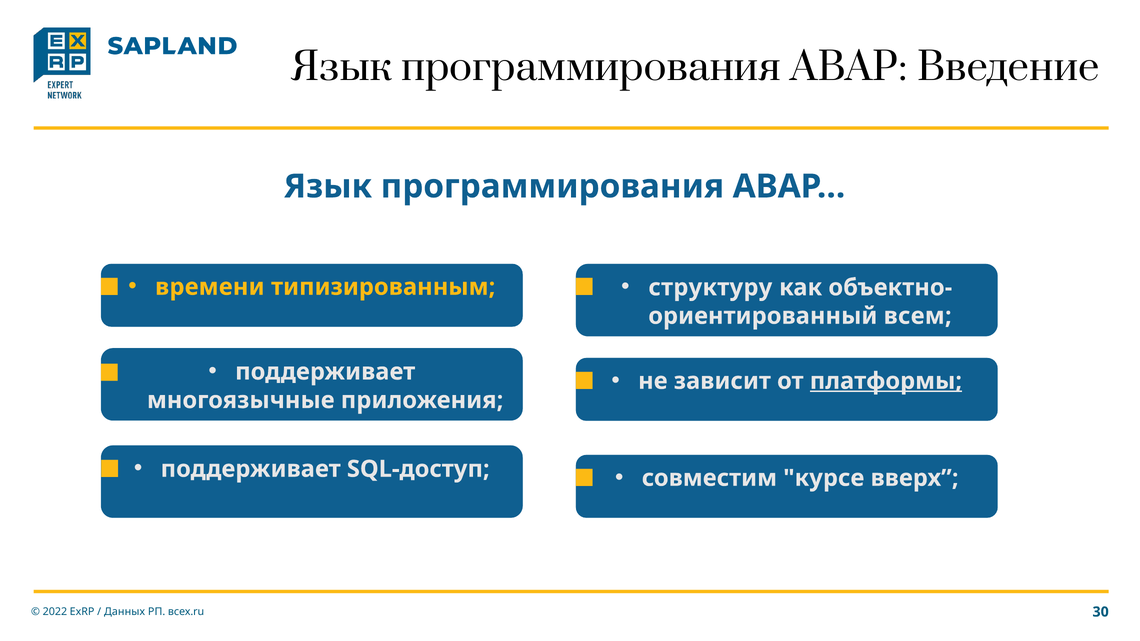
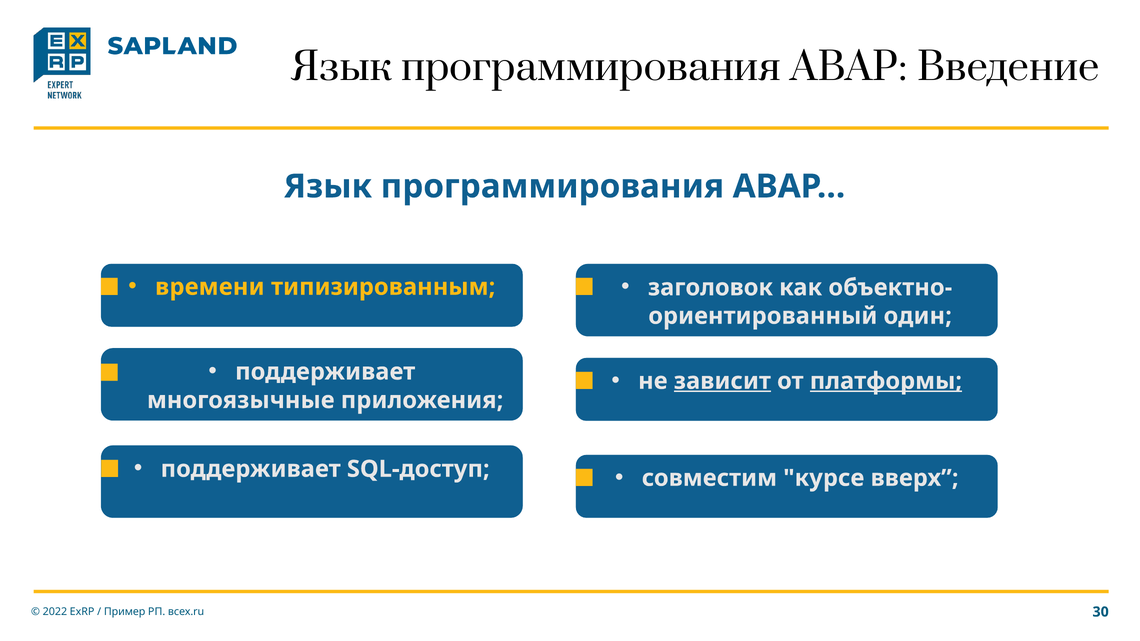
структуру: структуру -> заголовок
всем: всем -> один
зависит underline: none -> present
Данных: Данных -> Пример
